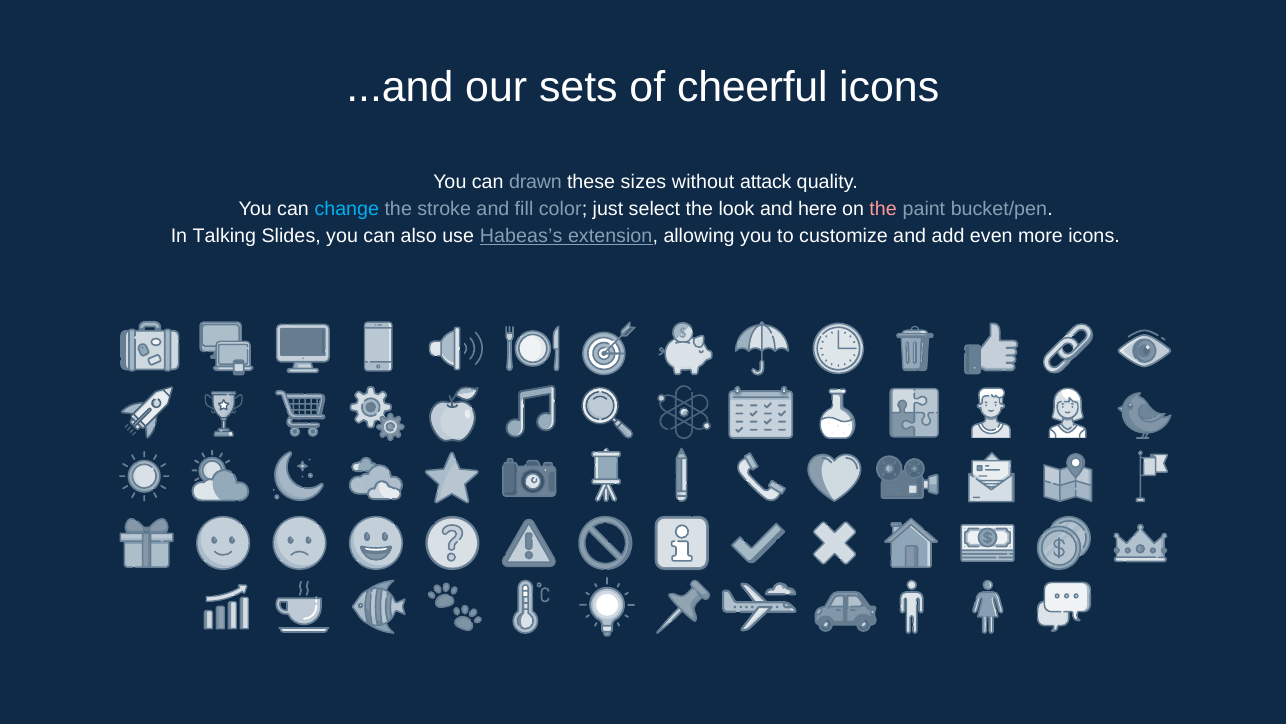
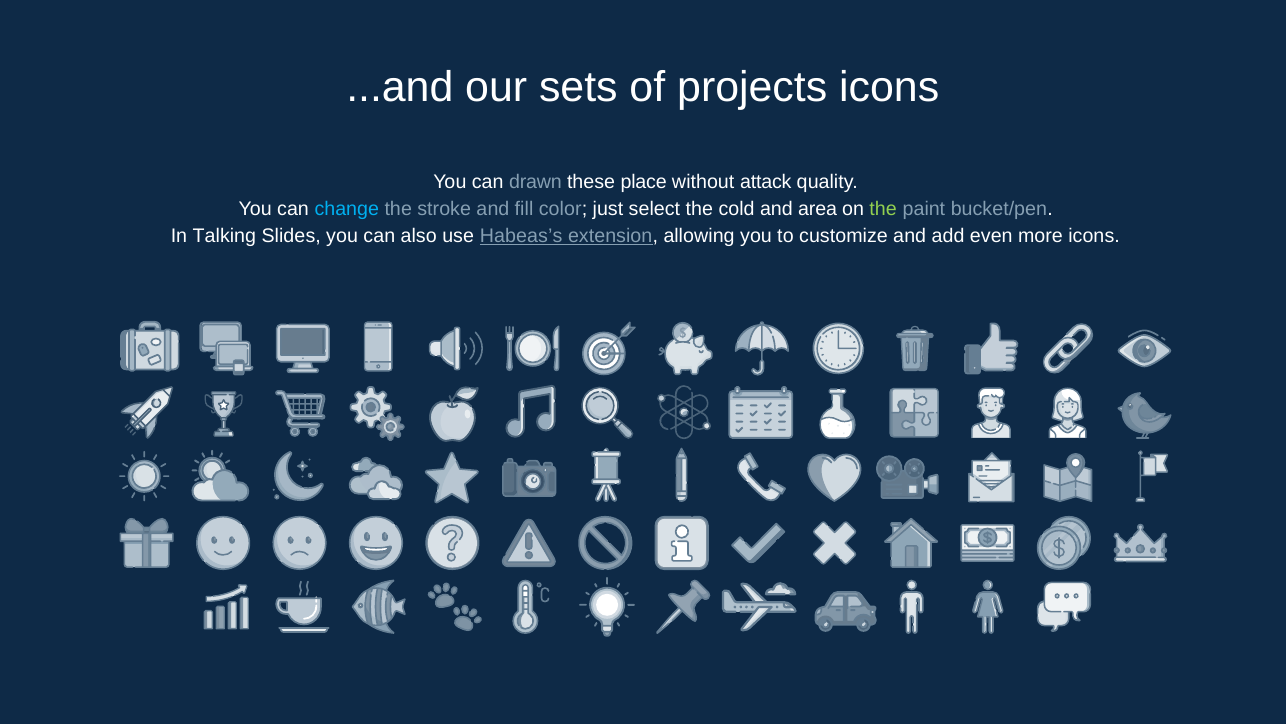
cheerful: cheerful -> projects
sizes: sizes -> place
look: look -> cold
here: here -> area
the at (883, 209) colour: pink -> light green
